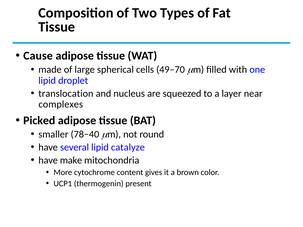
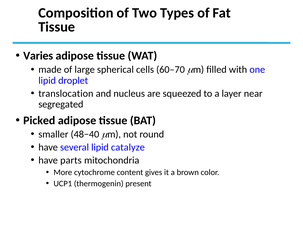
Cause: Cause -> Varies
49–70: 49–70 -> 60–70
complexes: complexes -> segregated
78−40: 78−40 -> 48−40
make: make -> parts
